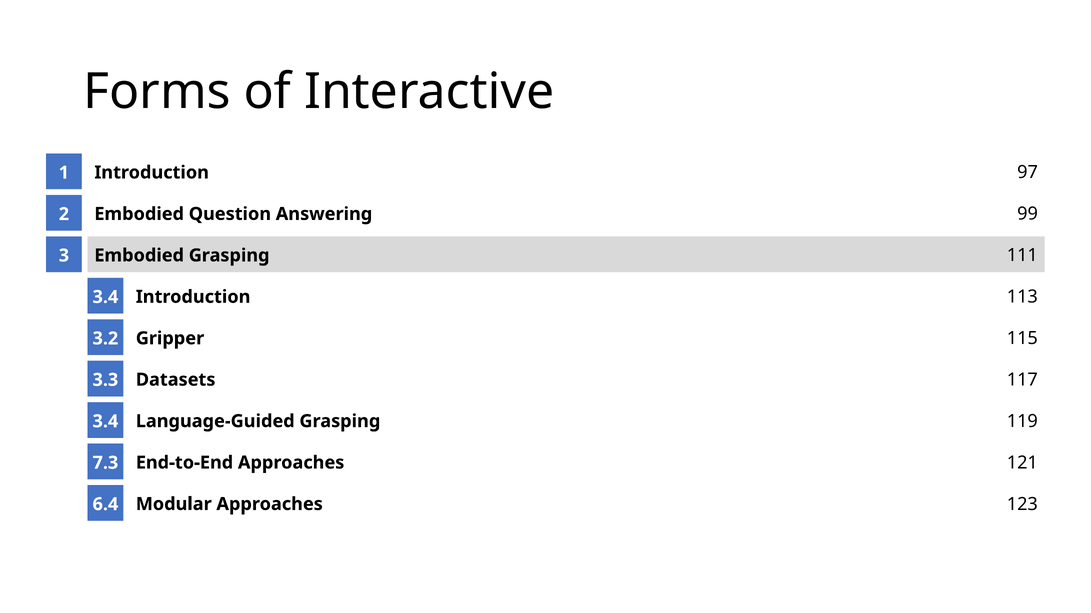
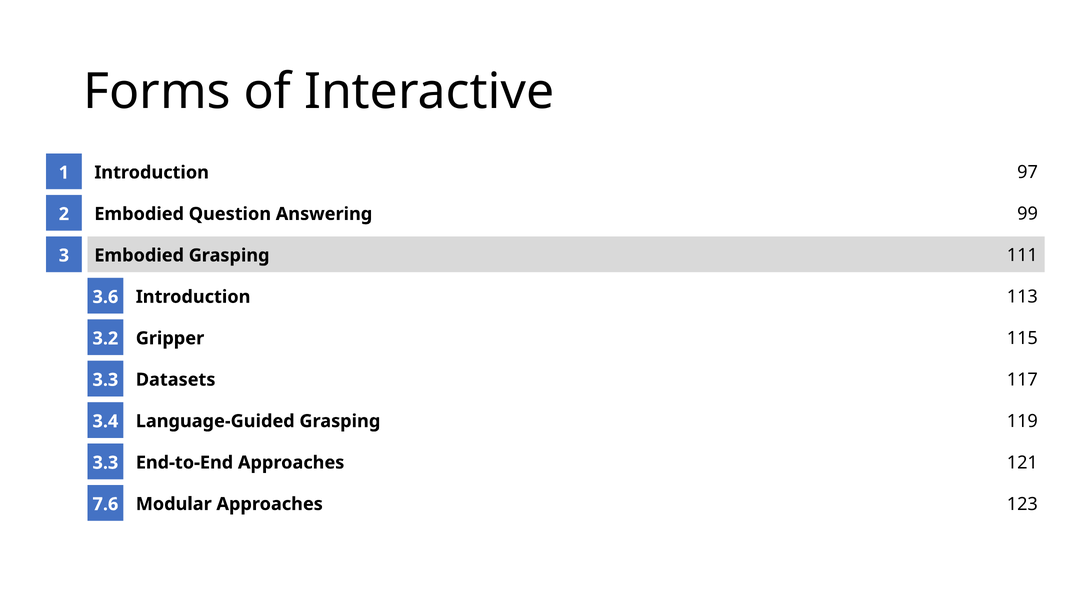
3.4 at (105, 297): 3.4 -> 3.6
7.3 at (105, 463): 7.3 -> 3.3
6.4: 6.4 -> 7.6
